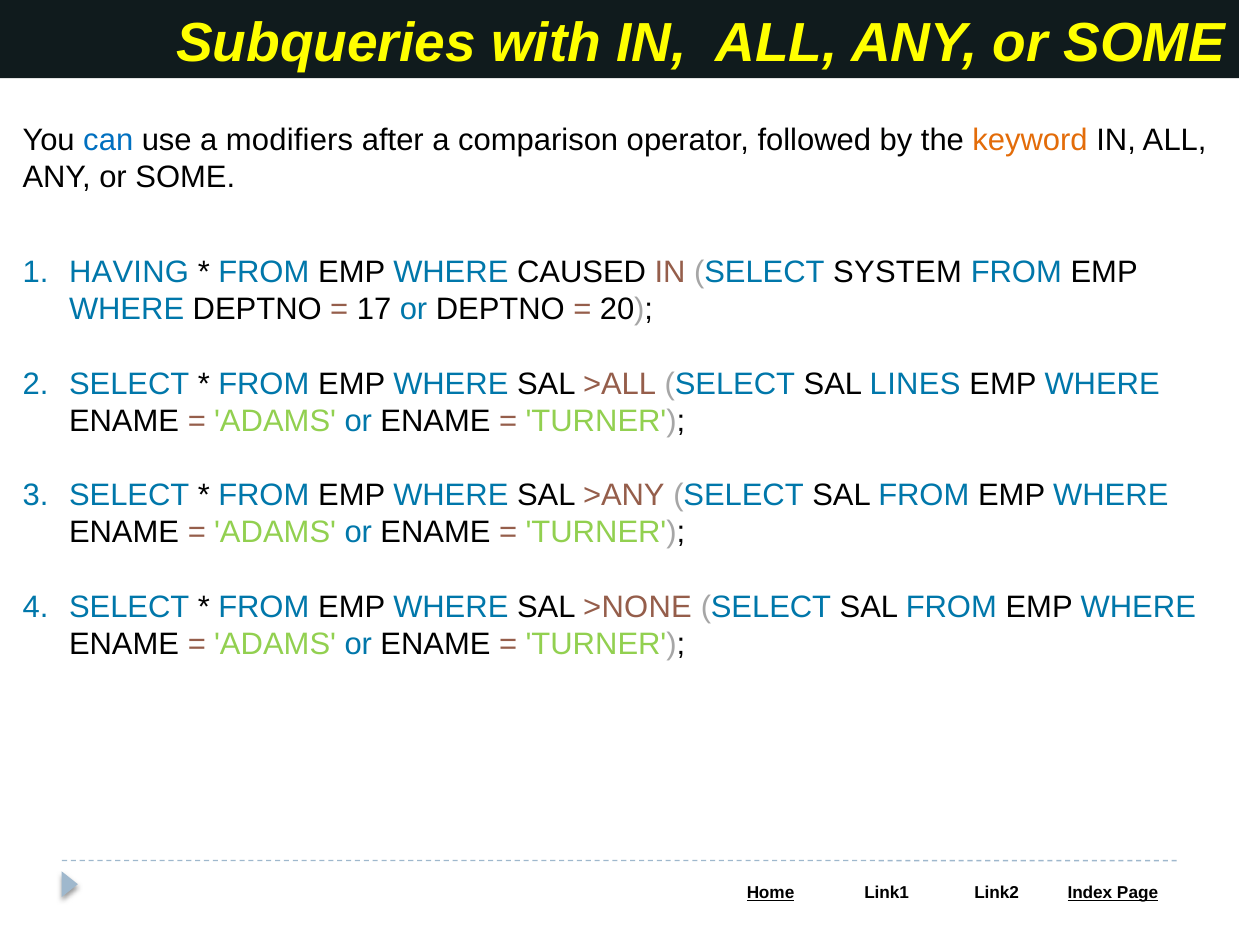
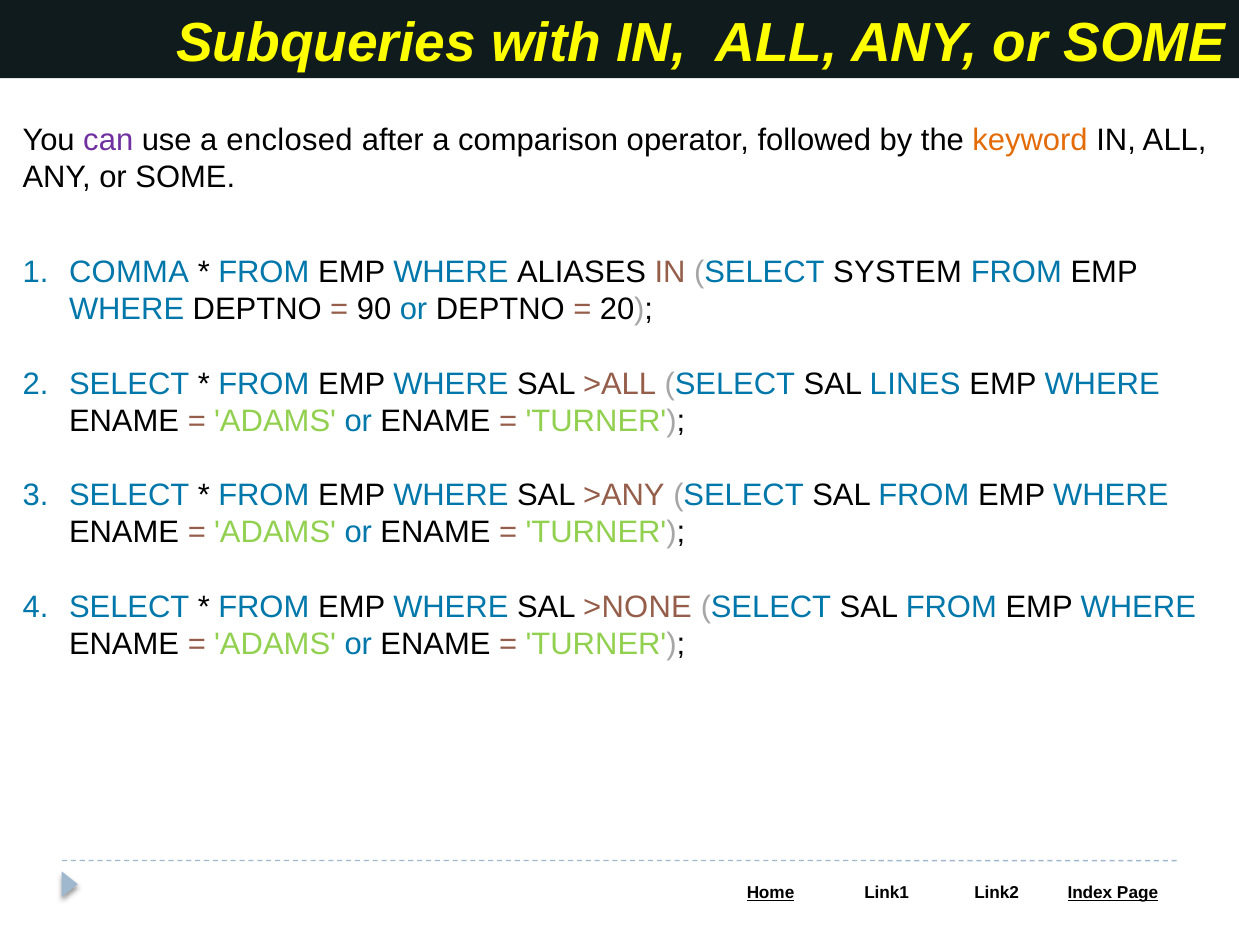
can colour: blue -> purple
modifiers: modifiers -> enclosed
HAVING: HAVING -> COMMA
CAUSED: CAUSED -> ALIASES
17: 17 -> 90
